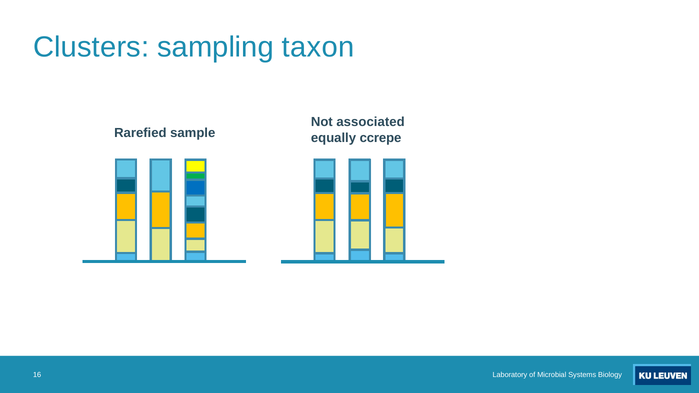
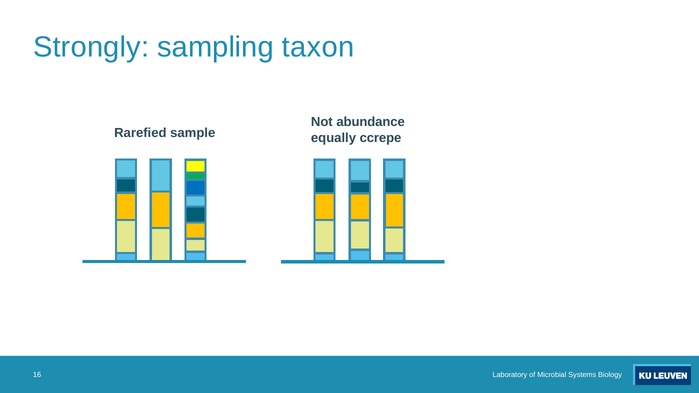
Clusters: Clusters -> Strongly
associated: associated -> abundance
